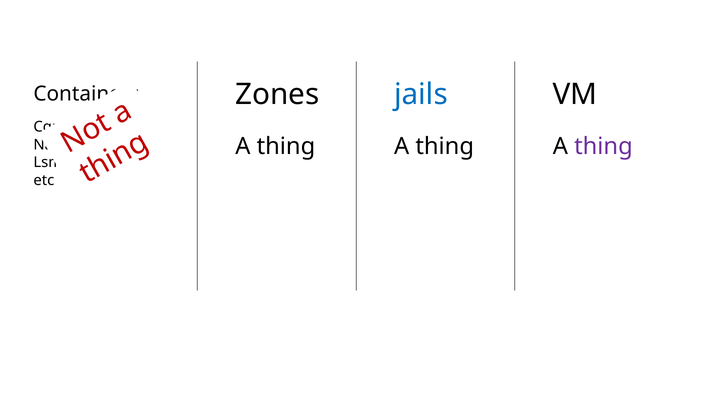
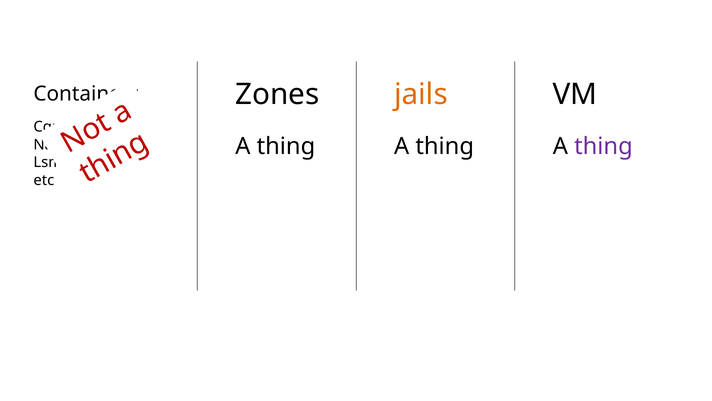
jails colour: blue -> orange
